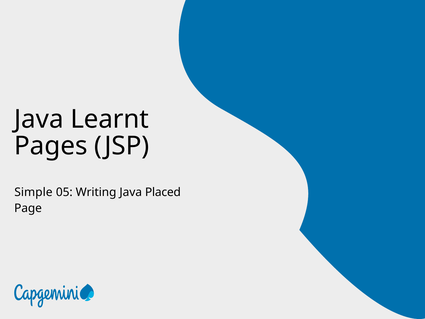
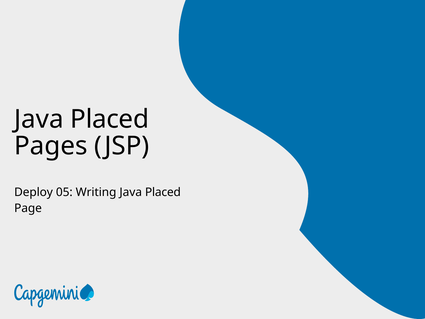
Learnt at (110, 119): Learnt -> Placed
Simple: Simple -> Deploy
